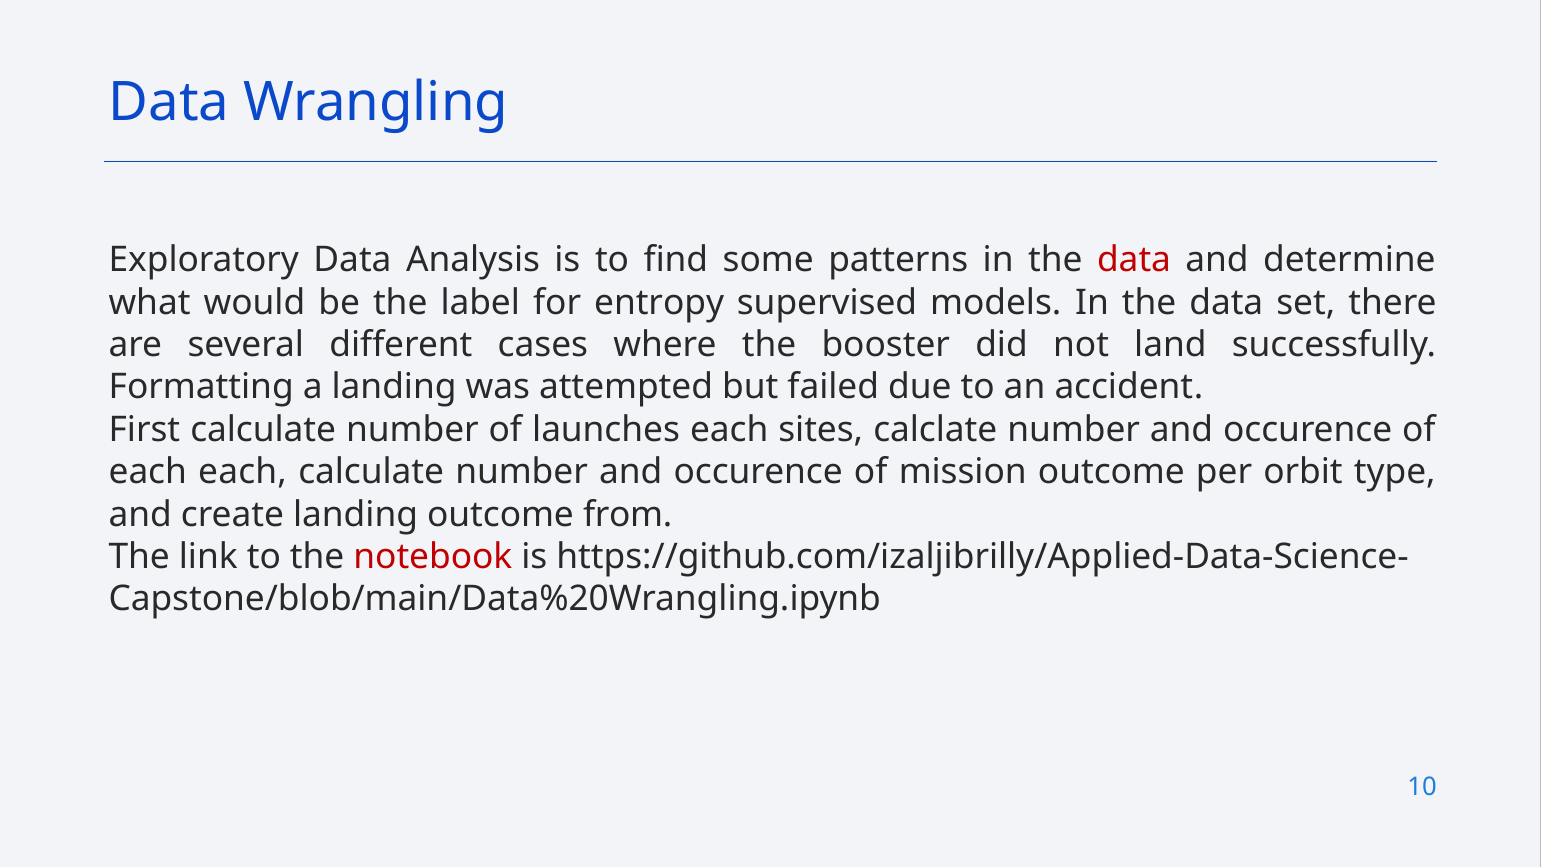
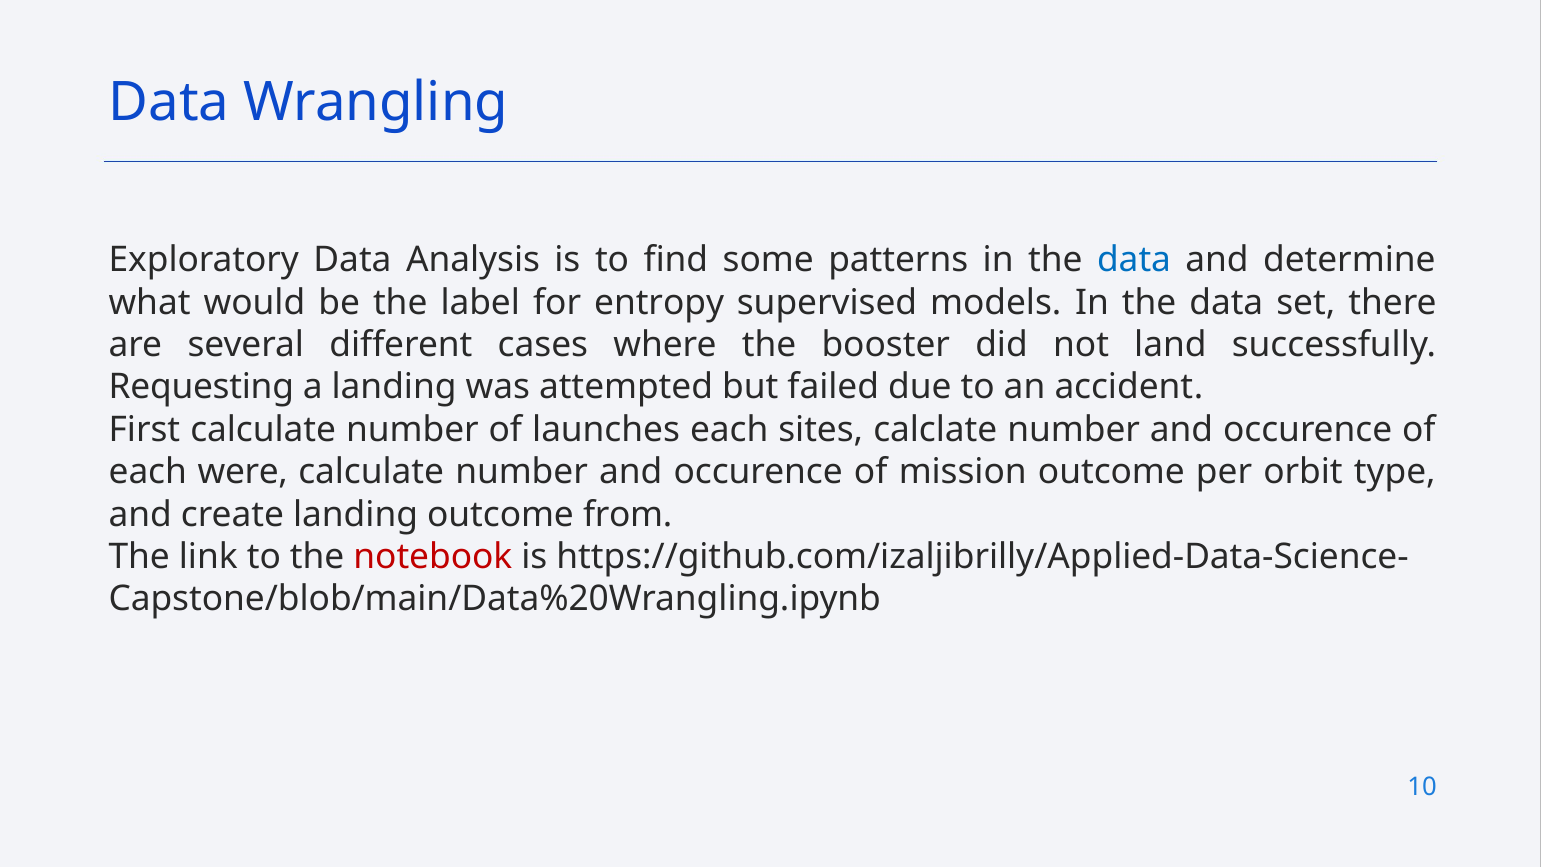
data at (1134, 260) colour: red -> blue
Formatting: Formatting -> Requesting
each each: each -> were
